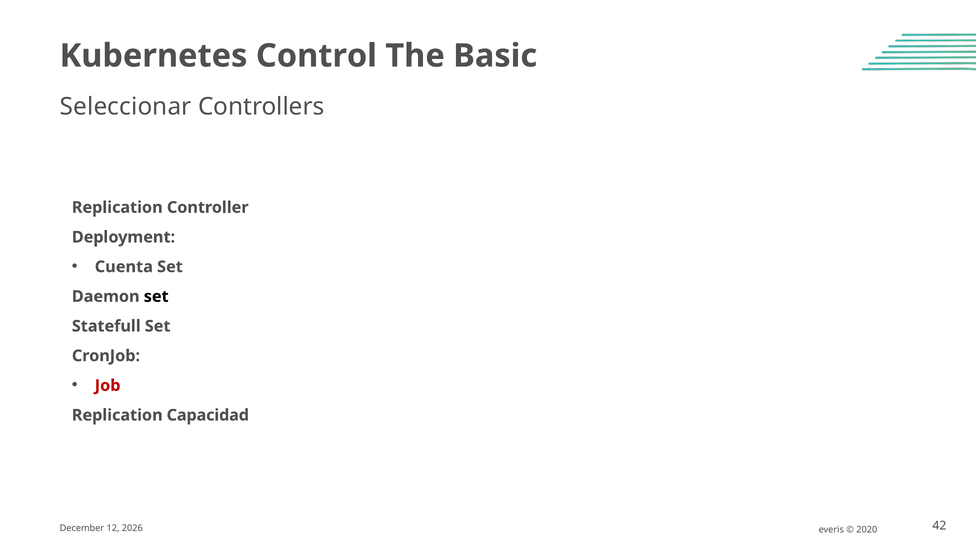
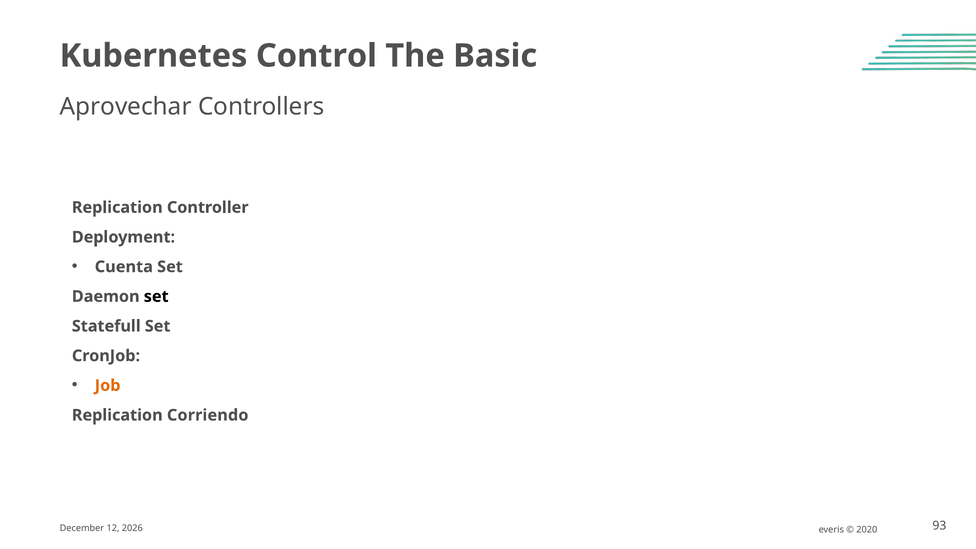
Seleccionar: Seleccionar -> Aprovechar
Job colour: red -> orange
Capacidad: Capacidad -> Corriendo
42: 42 -> 93
